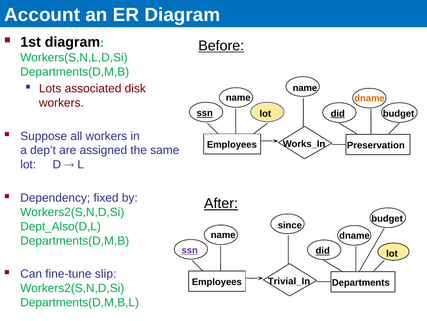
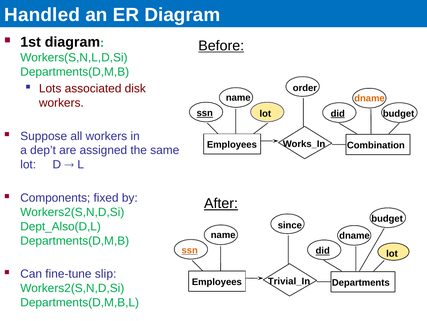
Account: Account -> Handled
name at (305, 88): name -> order
Preservation: Preservation -> Combination
Dependency: Dependency -> Components
ssn at (190, 250) colour: purple -> orange
